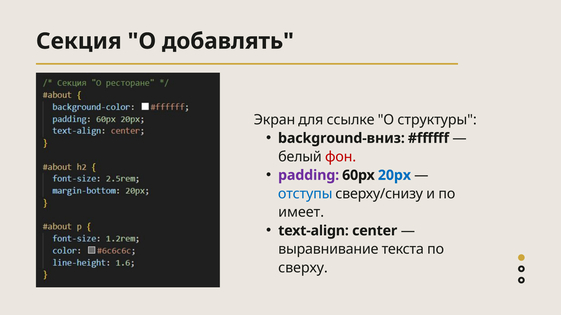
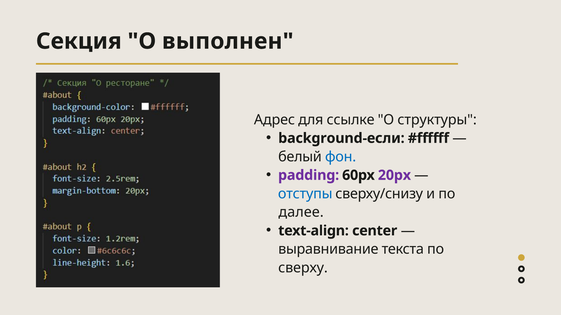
добавлять: добавлять -> выполнен
Экран: Экран -> Адрес
background-вниз: background-вниз -> background-если
фон colour: red -> blue
20px colour: blue -> purple
имеет: имеет -> далее
